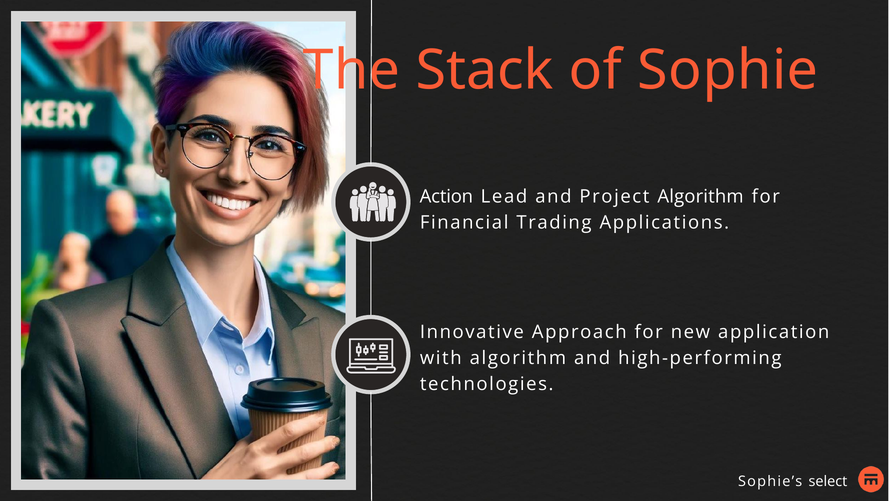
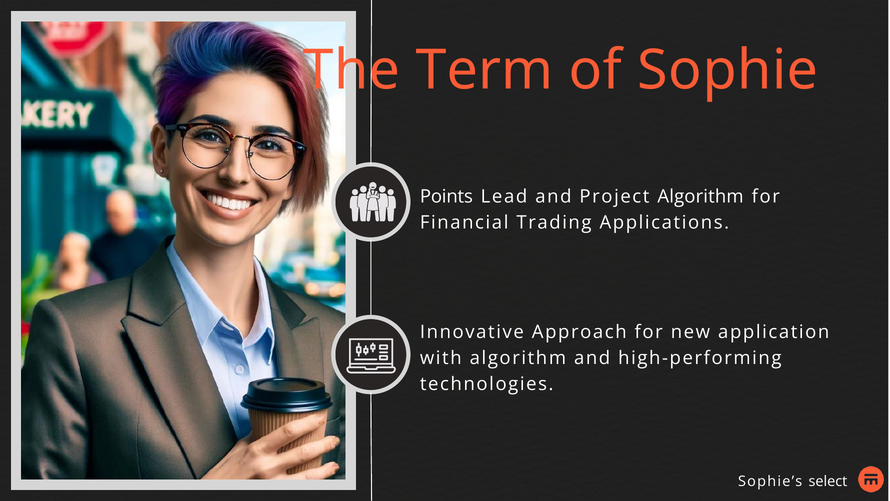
Stack: Stack -> Term
Action: Action -> Points
